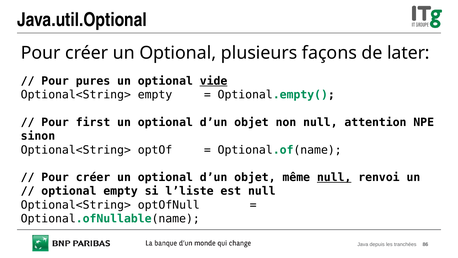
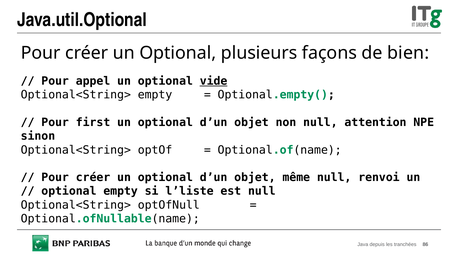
later: later -> bien
pures: pures -> appel
null at (334, 177) underline: present -> none
